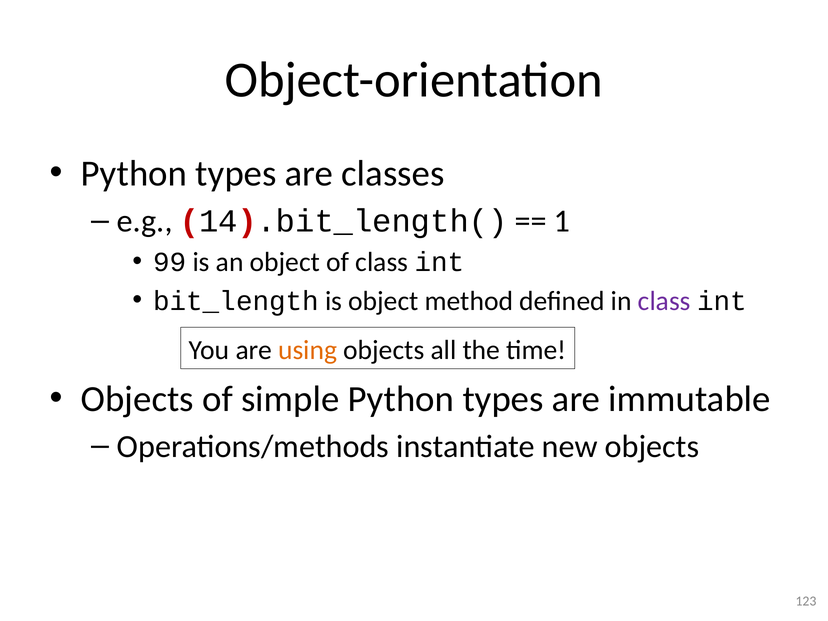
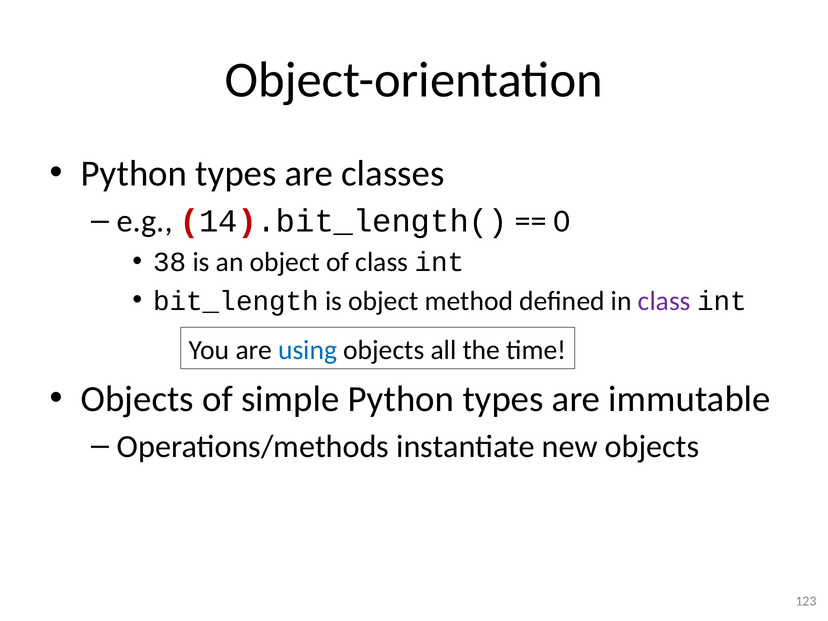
1: 1 -> 0
99: 99 -> 38
using colour: orange -> blue
